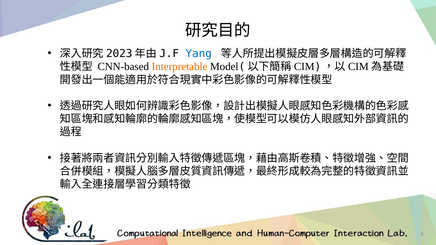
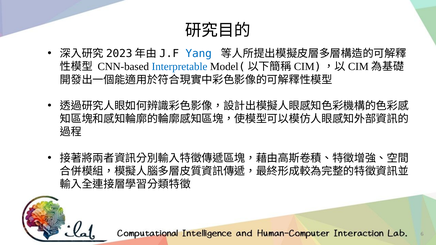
Interpretable colour: orange -> blue
